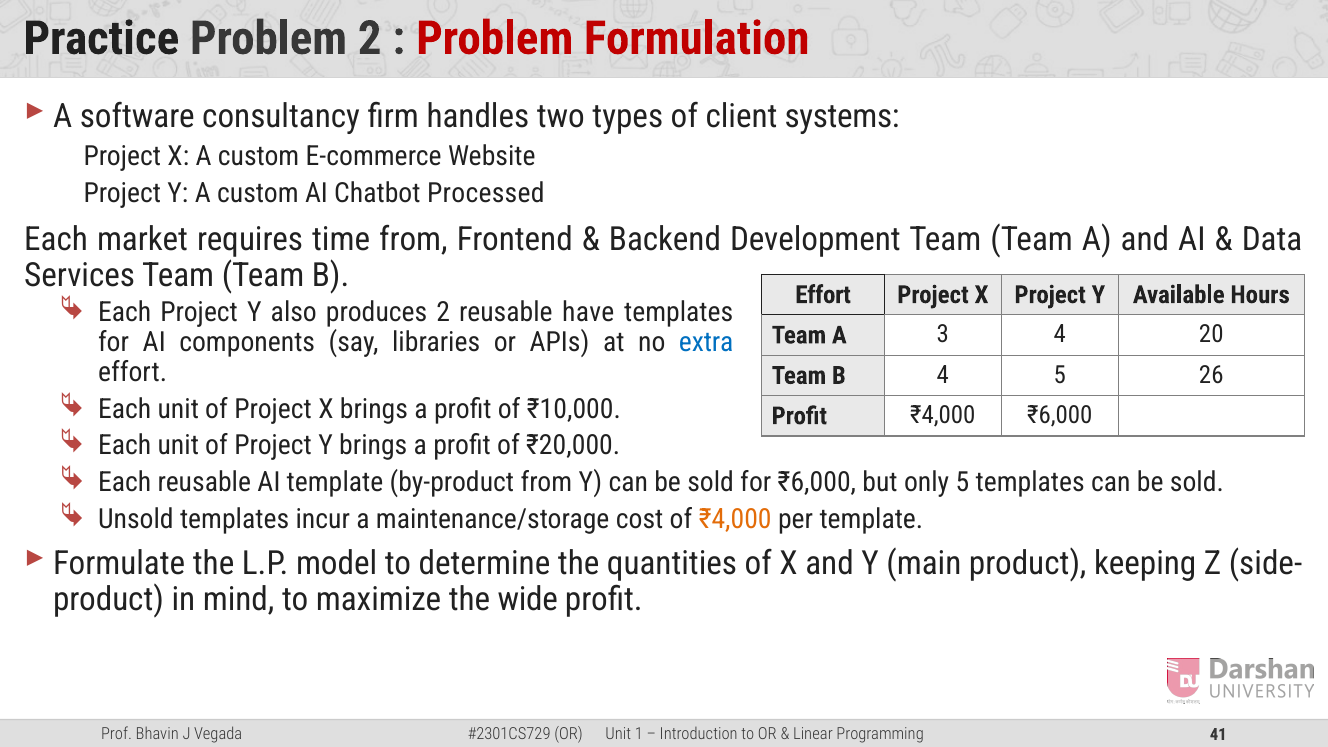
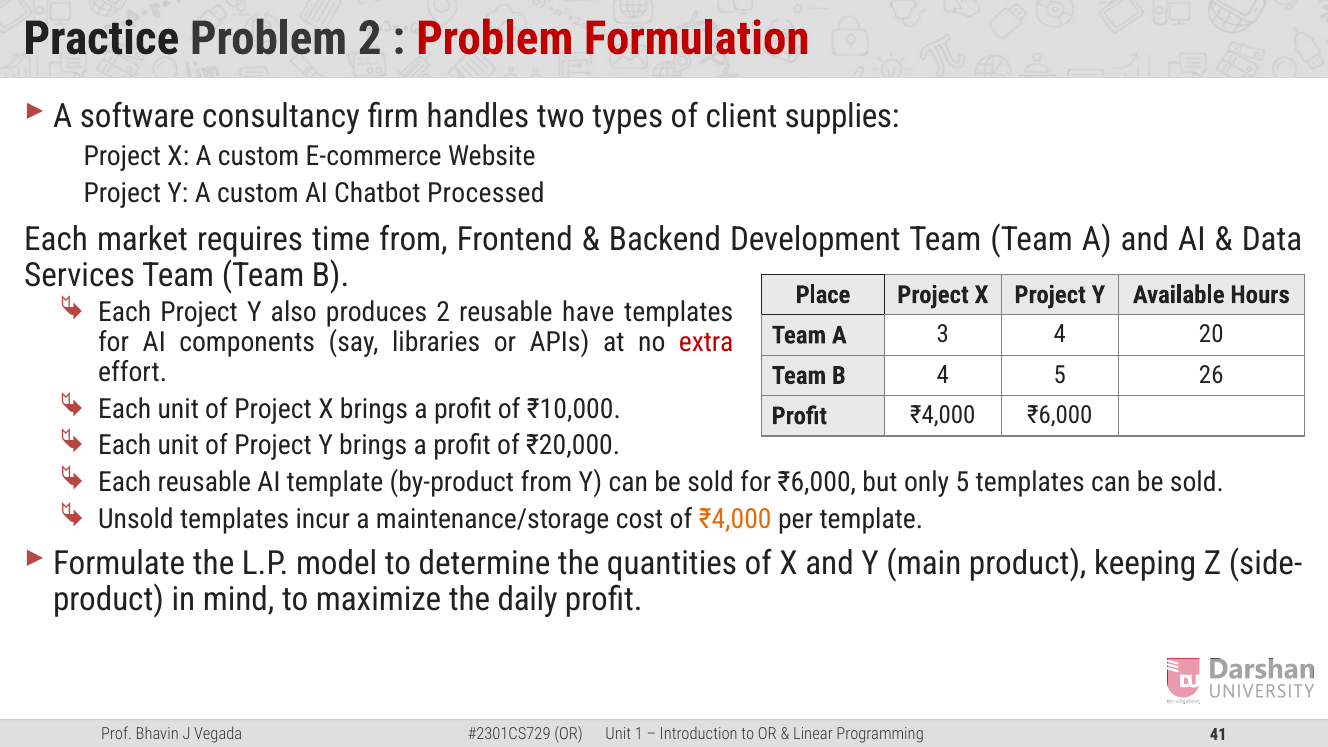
systems: systems -> supplies
Effort at (823, 295): Effort -> Place
extra colour: blue -> red
wide: wide -> daily
